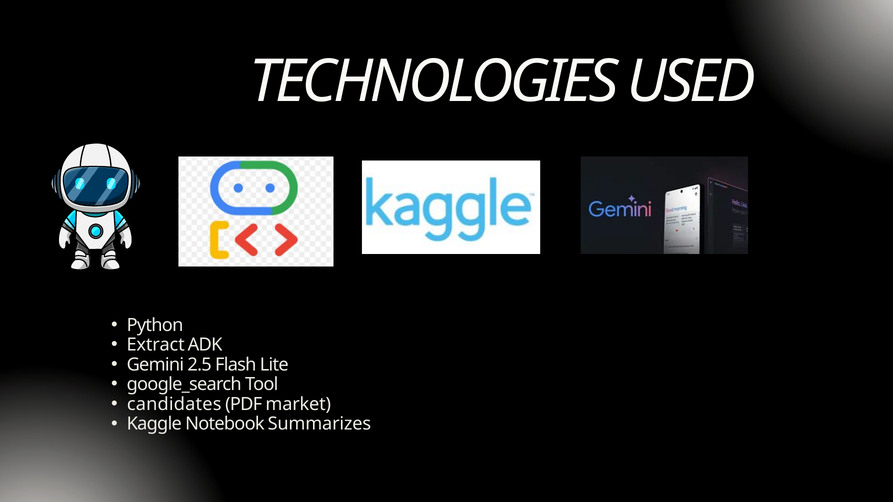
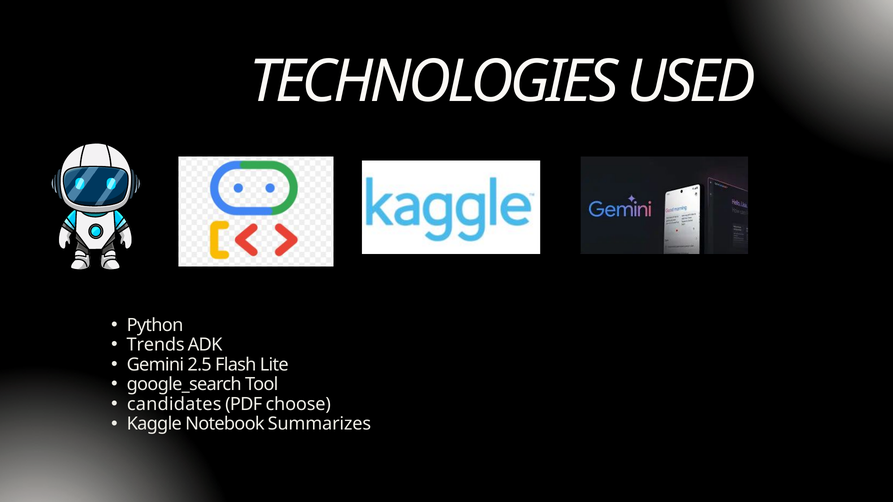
Extract: Extract -> Trends
market: market -> choose
